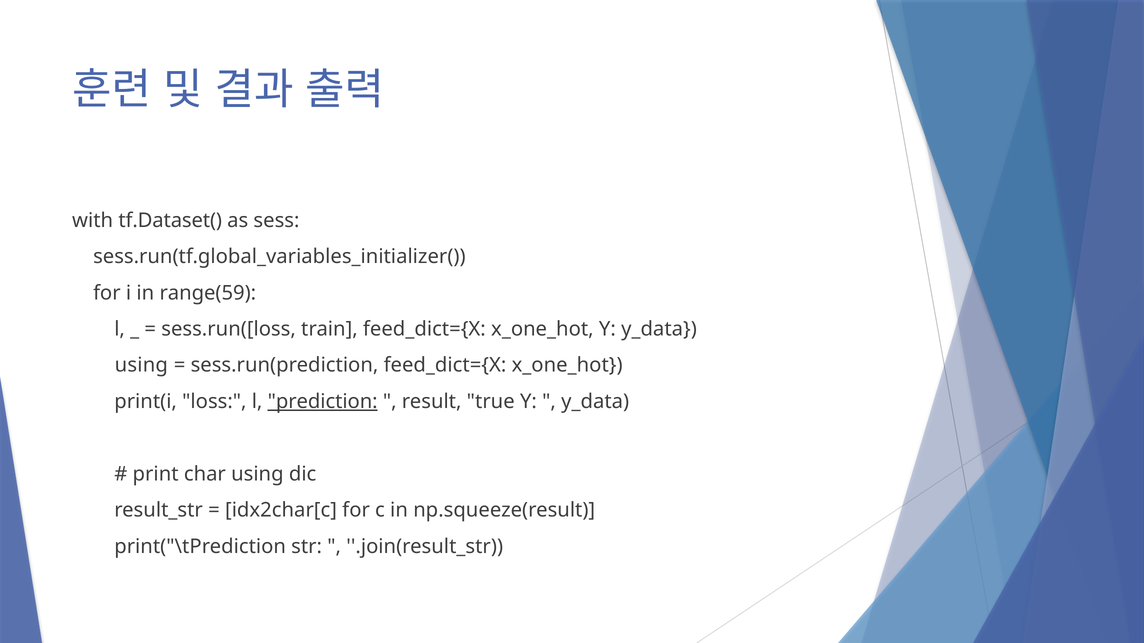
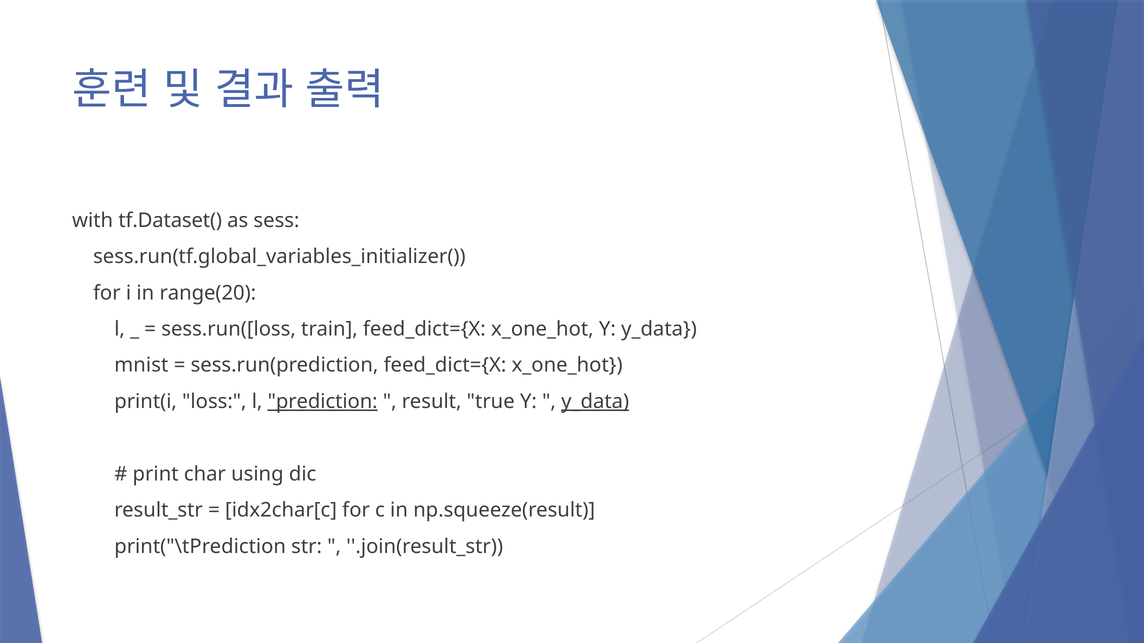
range(59: range(59 -> range(20
using at (141, 366): using -> mnist
y_data at (595, 402) underline: none -> present
